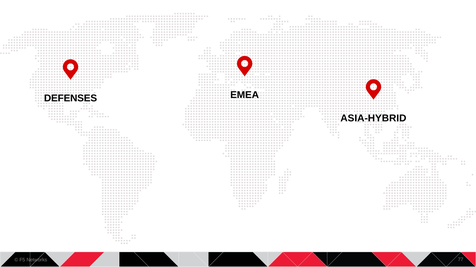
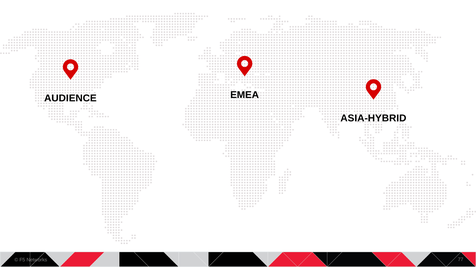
DEFENSES: DEFENSES -> AUDIENCE
